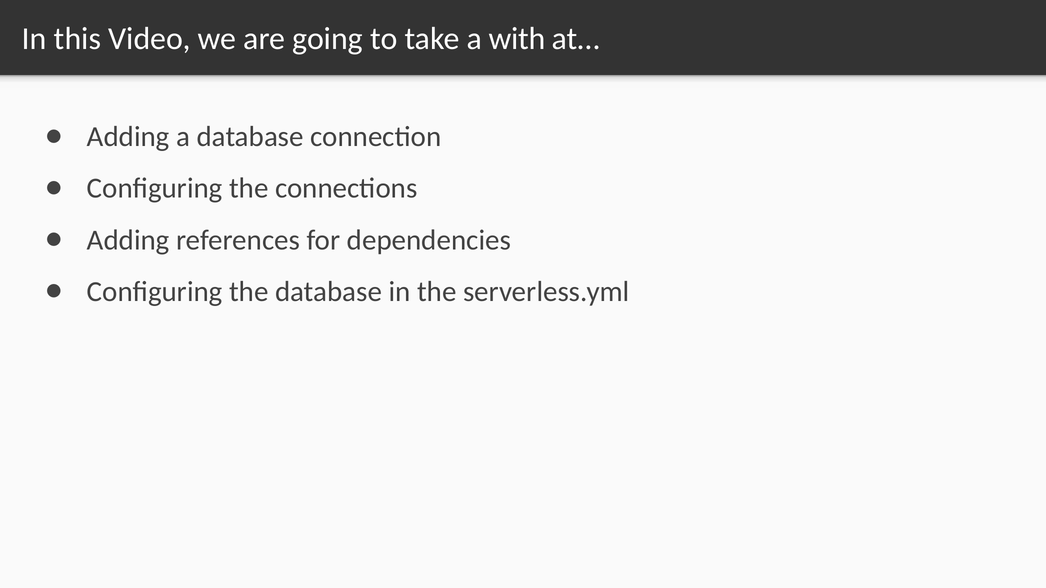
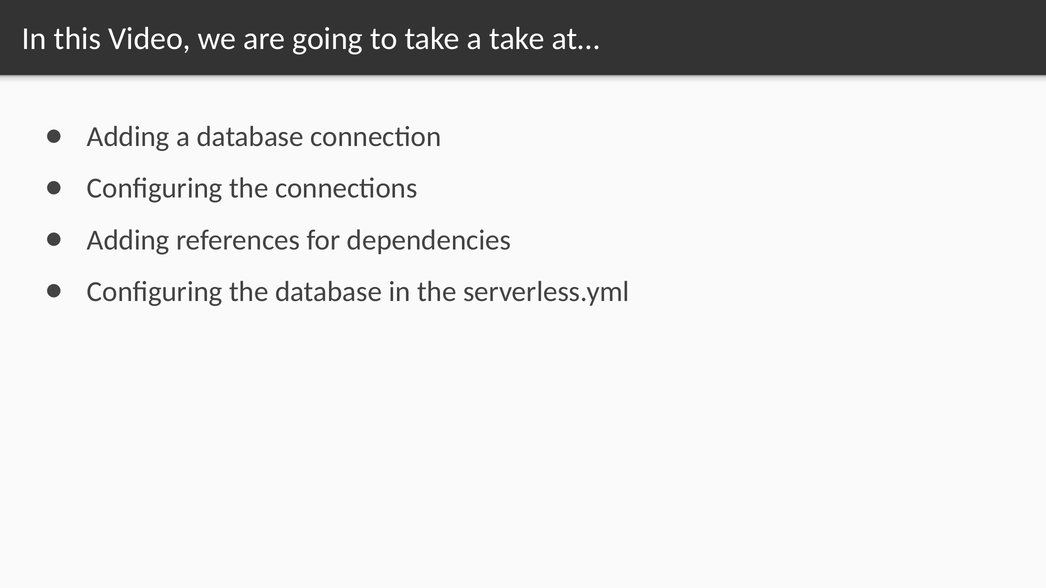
a with: with -> take
